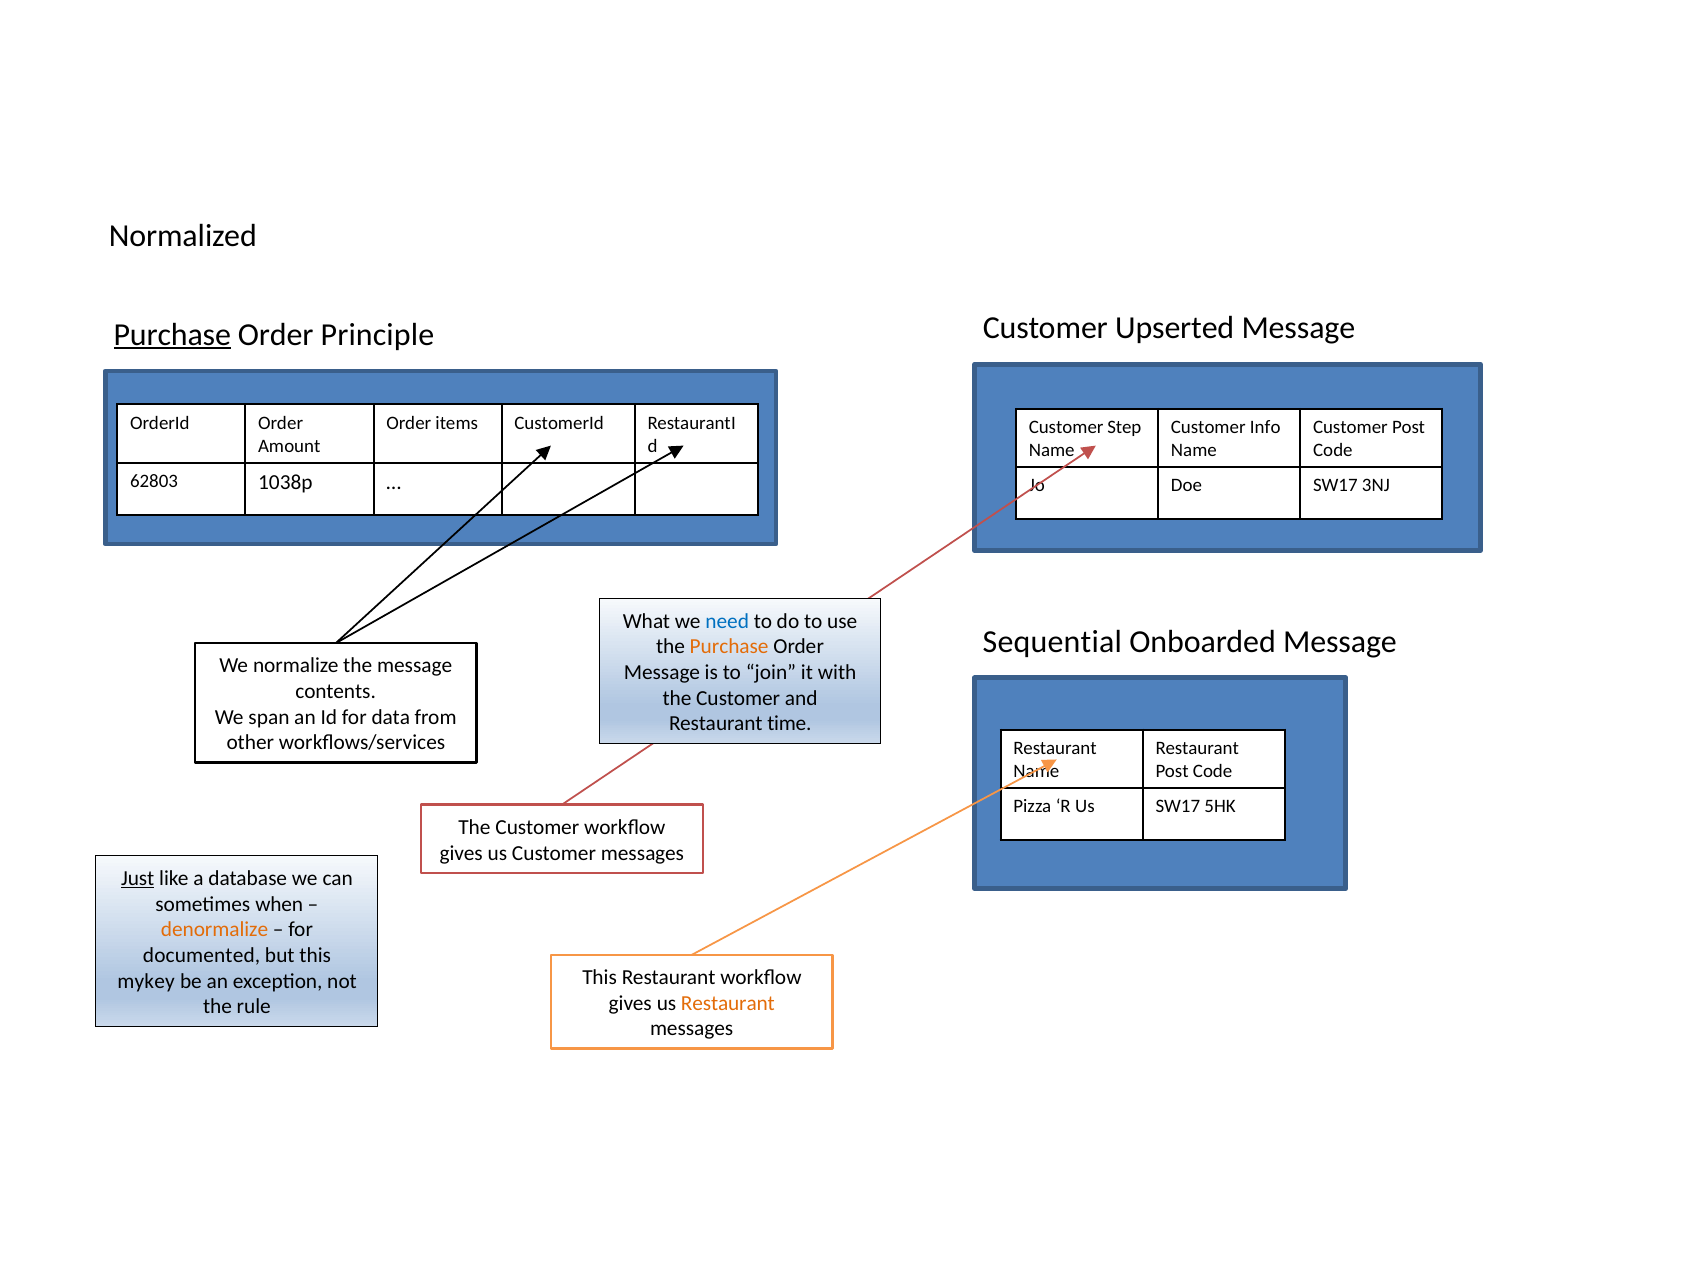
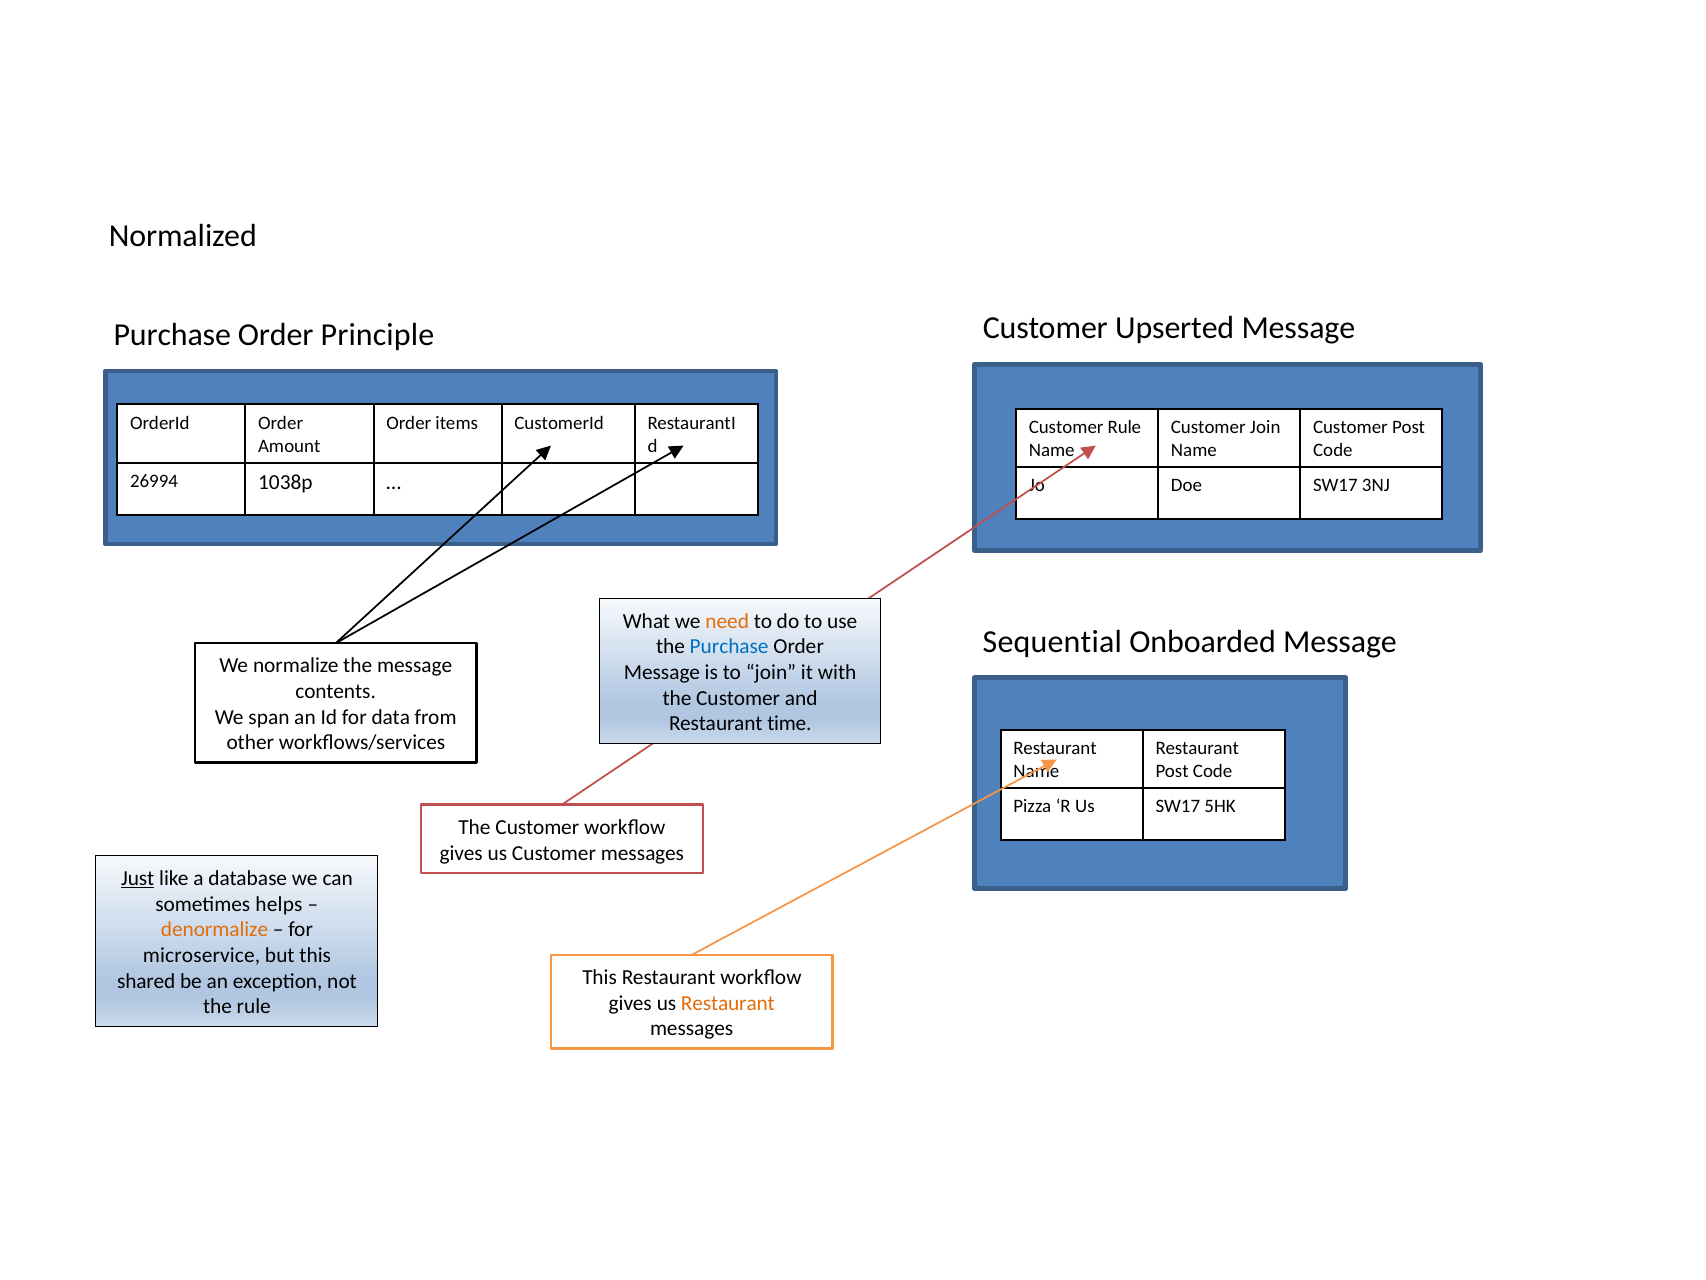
Purchase at (172, 335) underline: present -> none
Customer Step: Step -> Rule
Customer Info: Info -> Join
62803: 62803 -> 26994
need colour: blue -> orange
Purchase at (729, 647) colour: orange -> blue
when: when -> helps
documented: documented -> microservice
mykey: mykey -> shared
